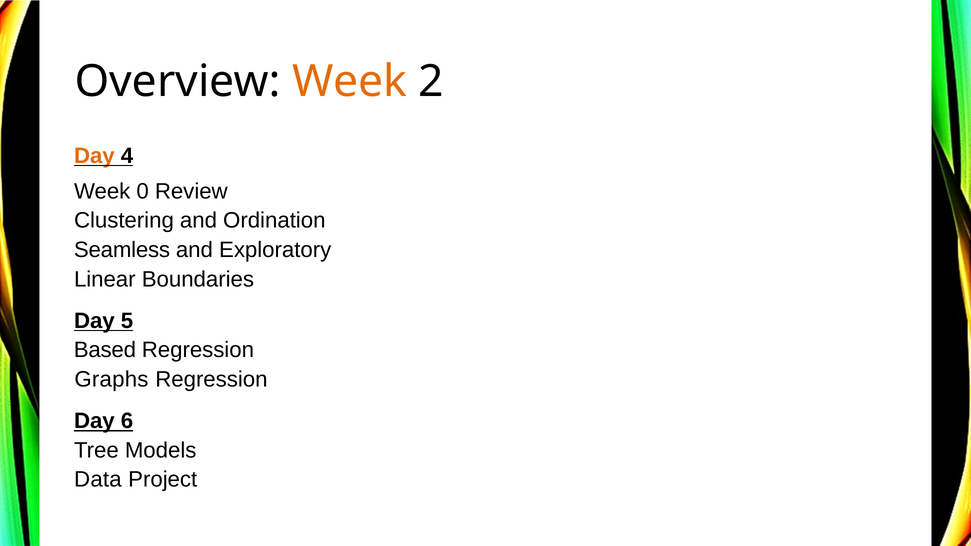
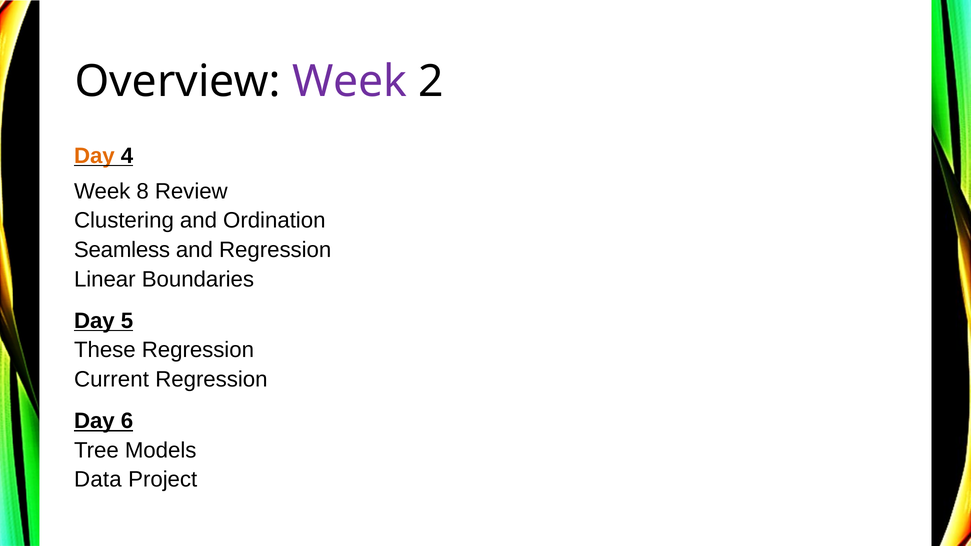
Week at (350, 82) colour: orange -> purple
0: 0 -> 8
and Exploratory: Exploratory -> Regression
Based: Based -> These
Graphs: Graphs -> Current
